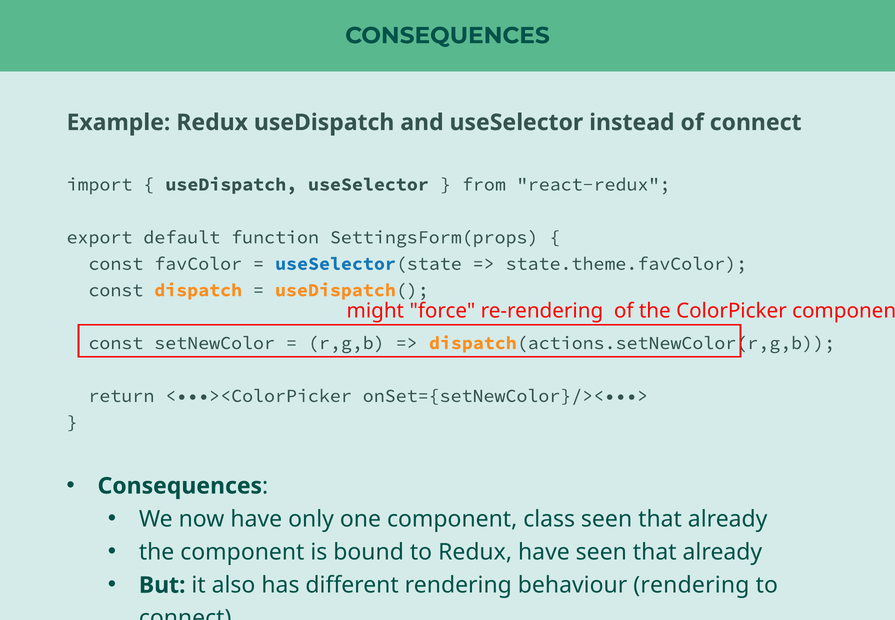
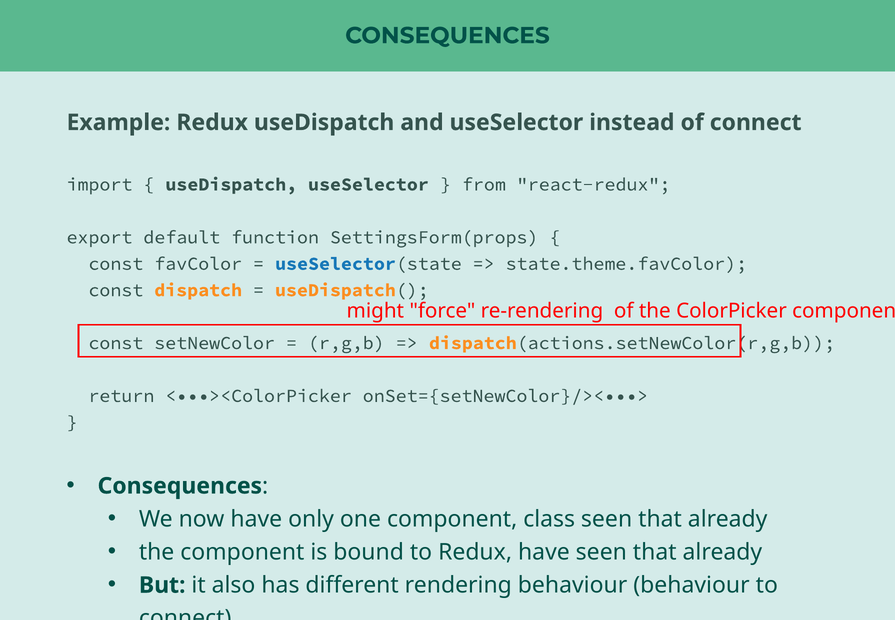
behaviour rendering: rendering -> behaviour
